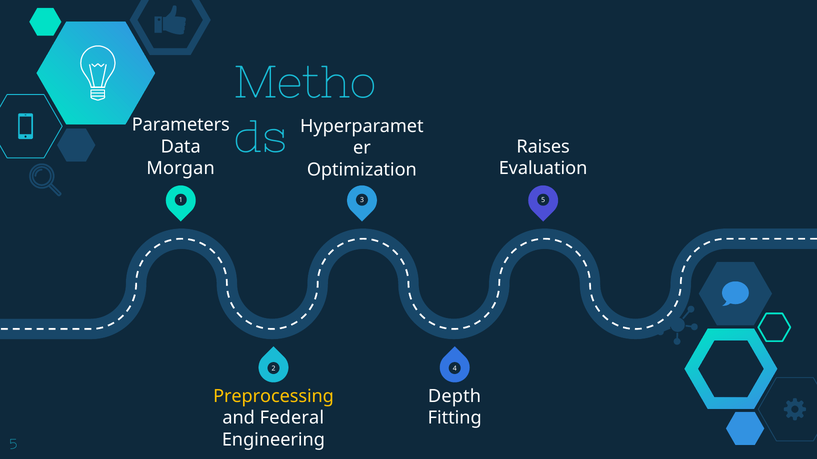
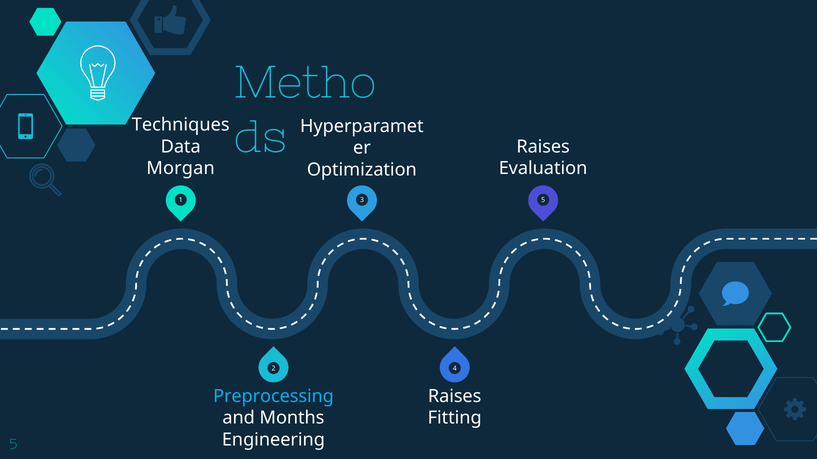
Parameters: Parameters -> Techniques
Preprocessing colour: yellow -> light blue
Depth at (455, 397): Depth -> Raises
Federal: Federal -> Months
